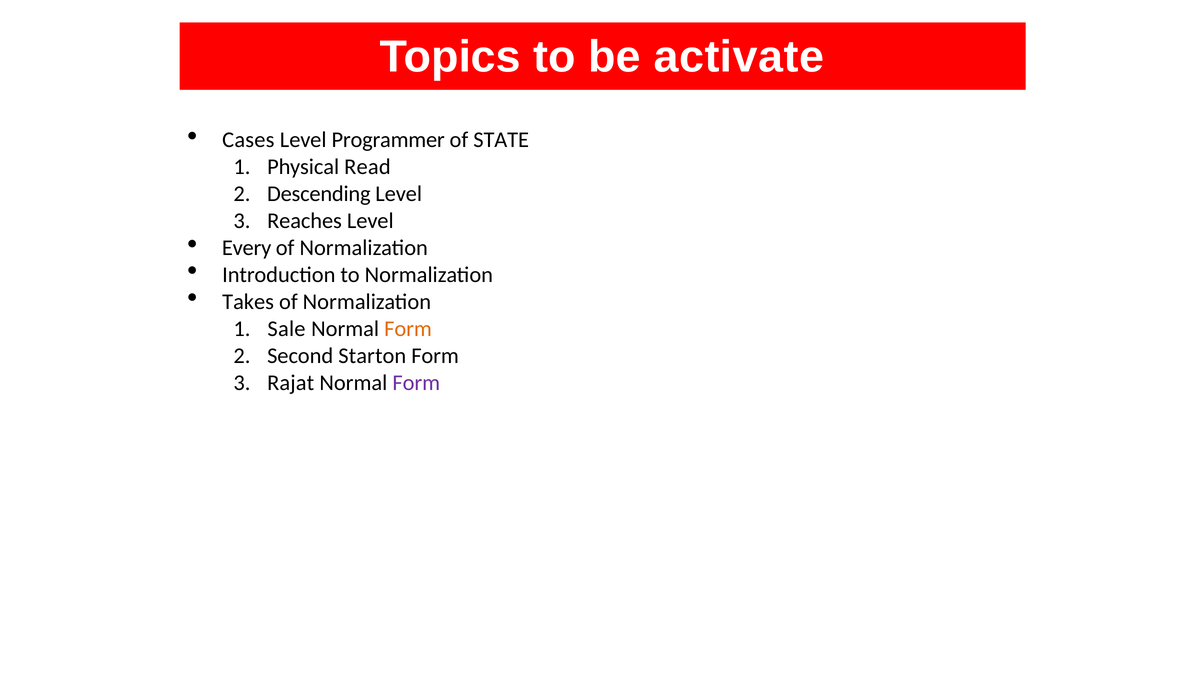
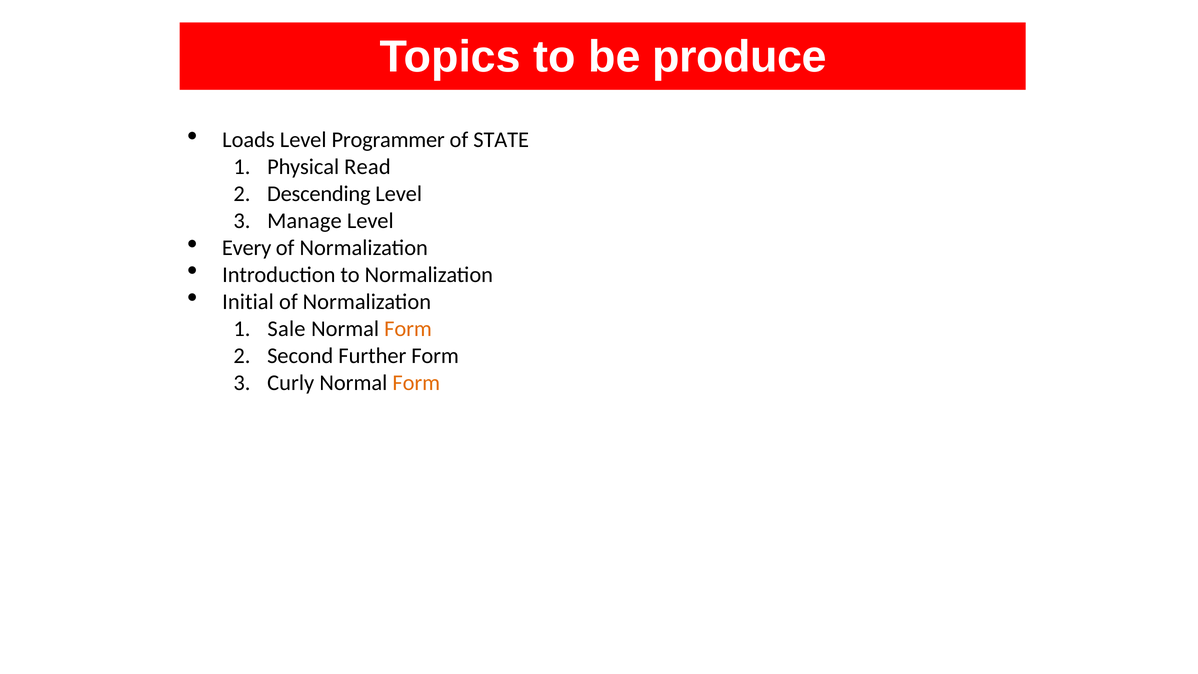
activate: activate -> produce
Cases: Cases -> Loads
Reaches: Reaches -> Manage
Takes: Takes -> Initial
Starton: Starton -> Further
Rajat: Rajat -> Curly
Form at (416, 383) colour: purple -> orange
